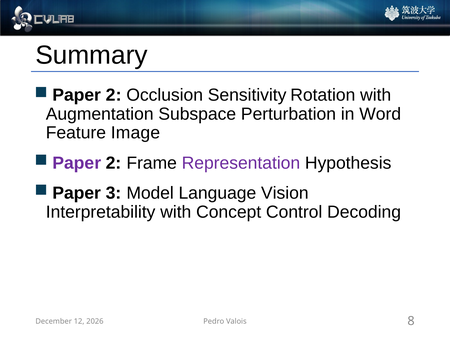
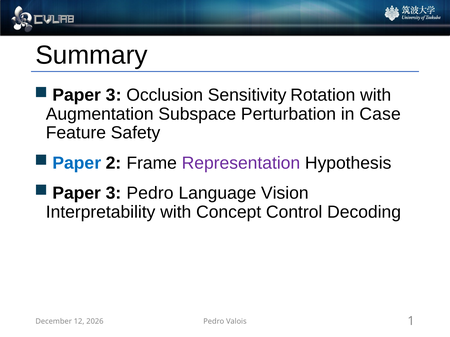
2 at (114, 95): 2 -> 3
Word: Word -> Case
Image: Image -> Safety
Paper at (77, 163) colour: purple -> blue
3 Model: Model -> Pedro
8: 8 -> 1
